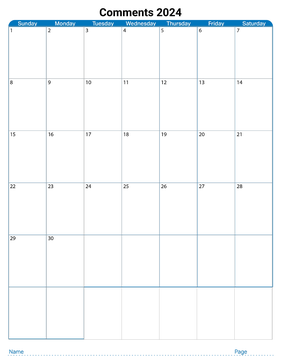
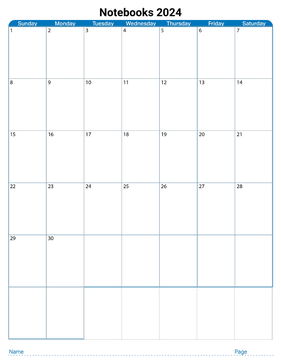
Comments: Comments -> Notebooks
